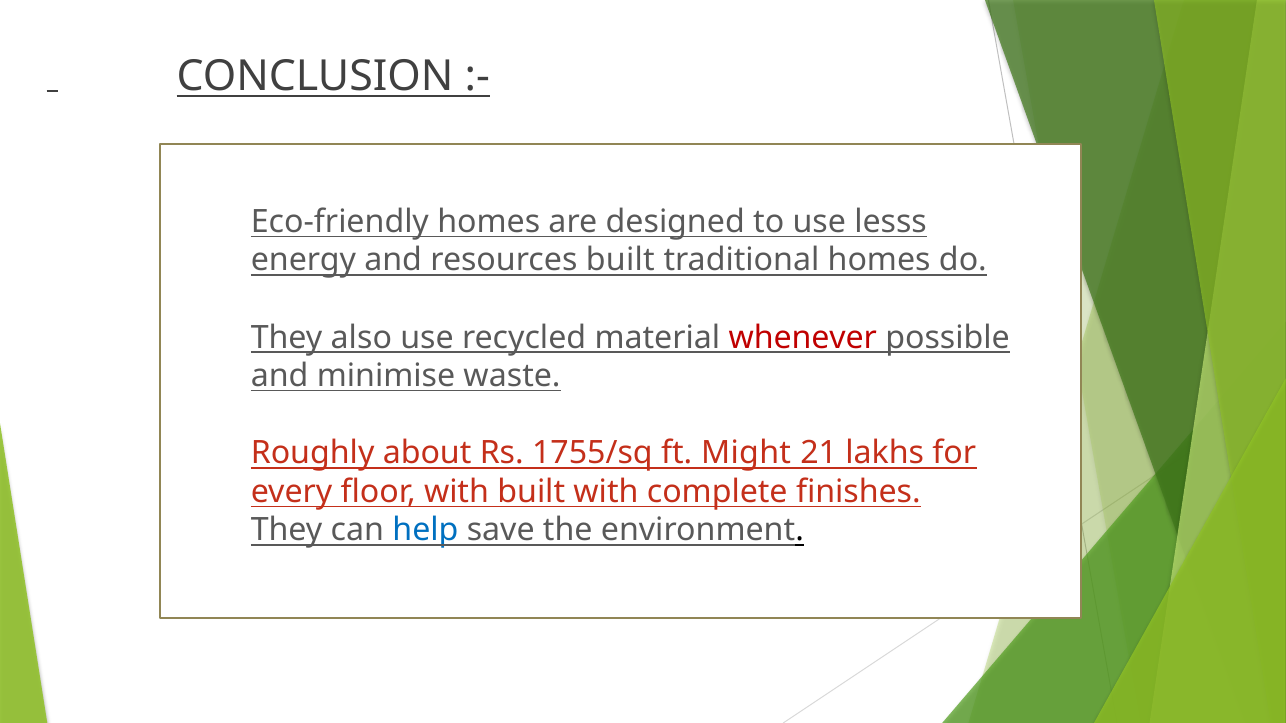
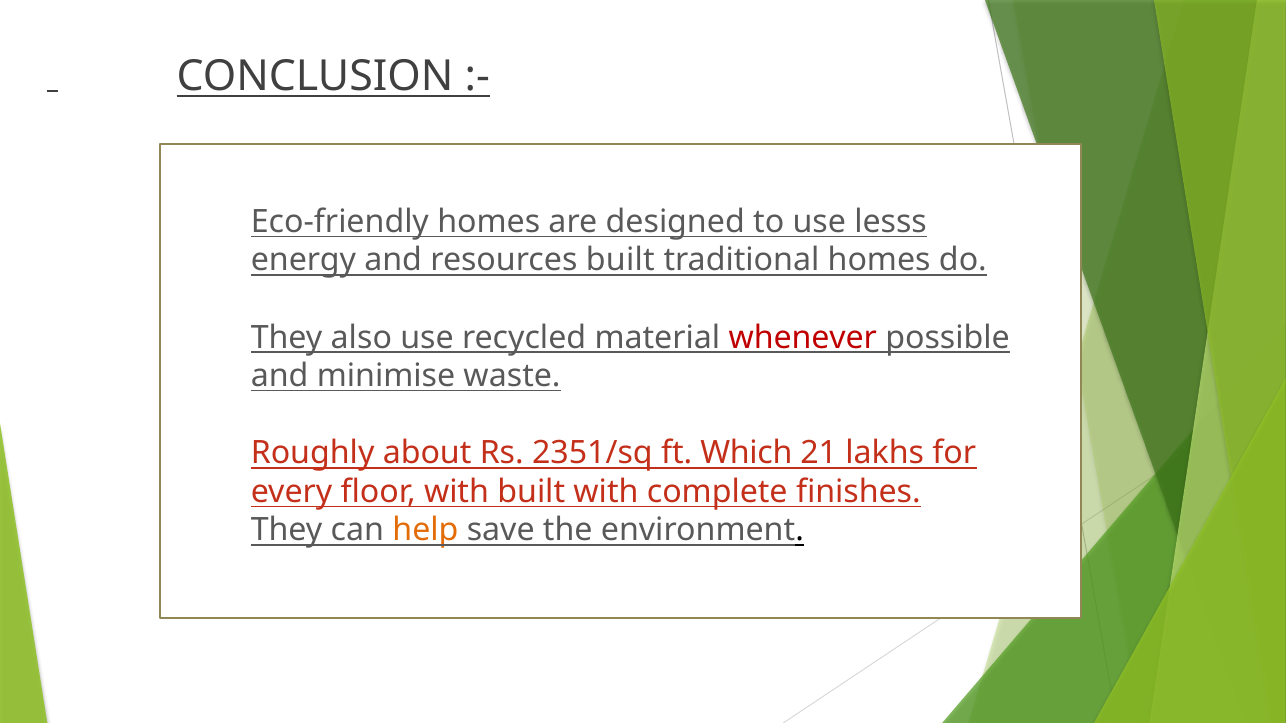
1755/sq: 1755/sq -> 2351/sq
Might: Might -> Which
help colour: blue -> orange
